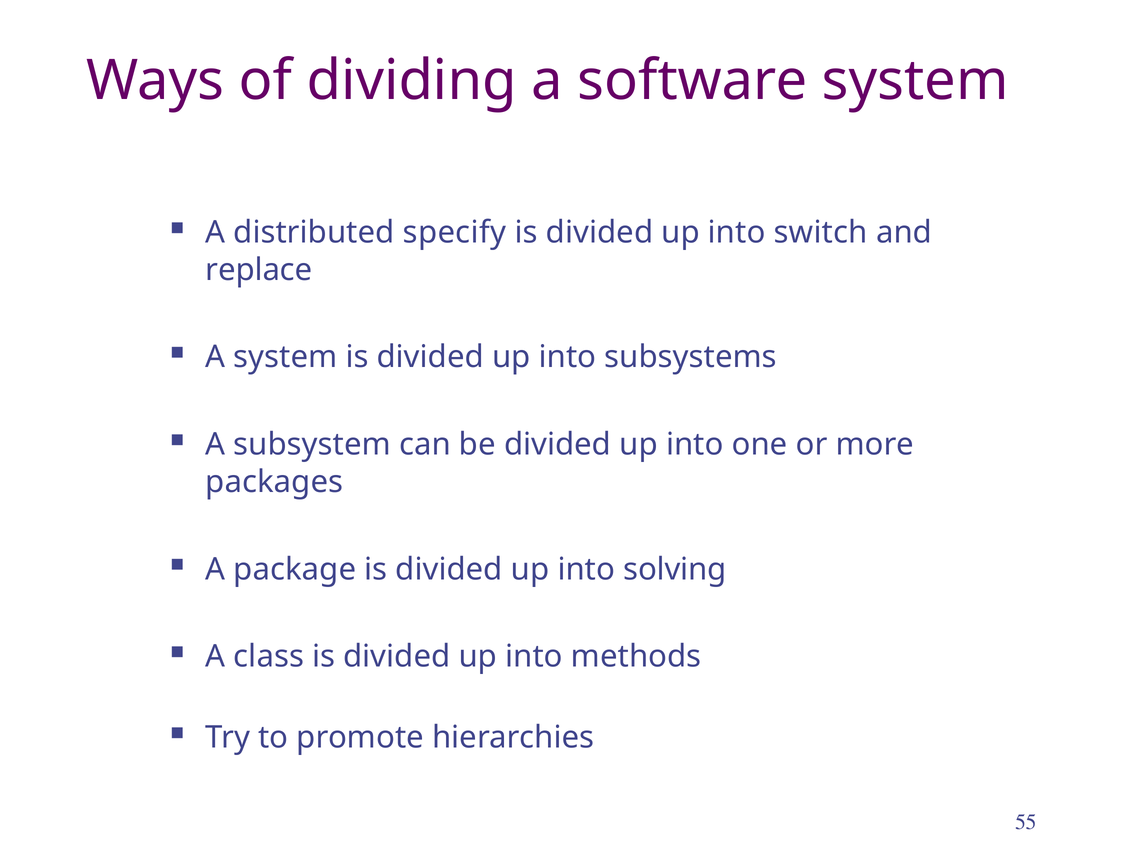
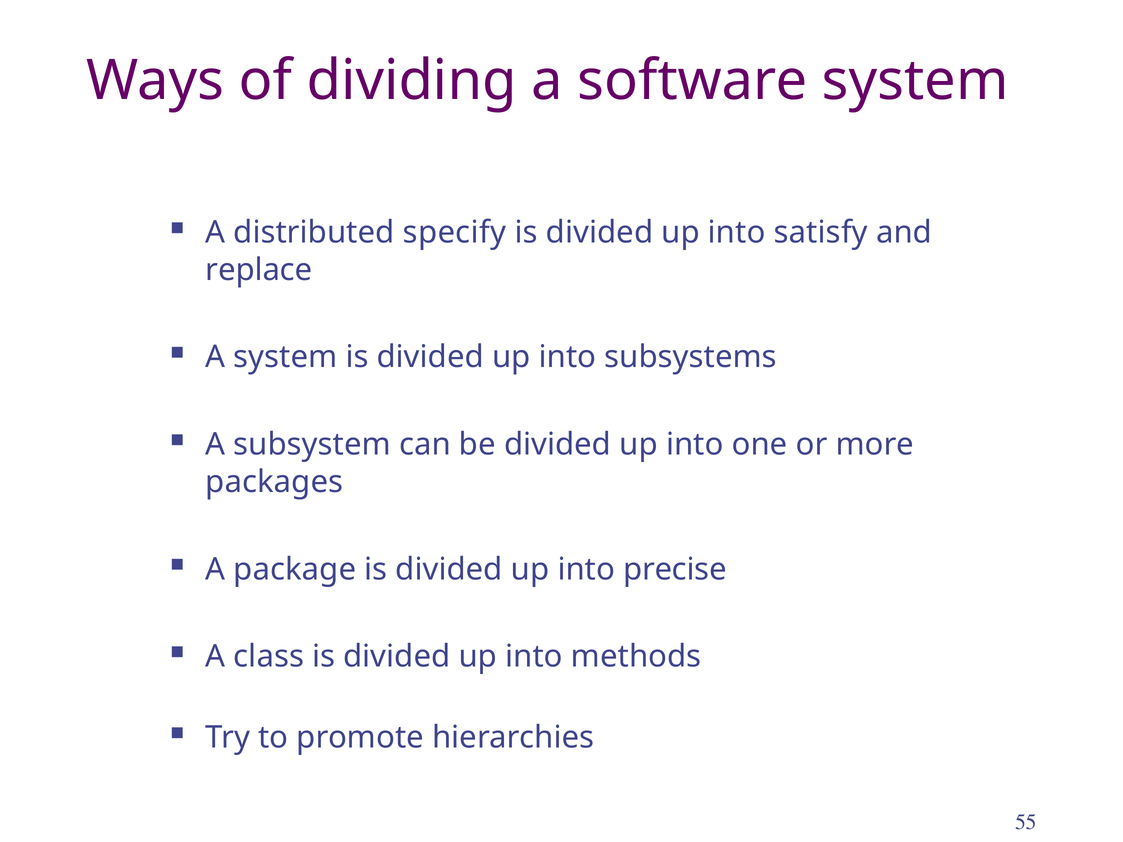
switch: switch -> satisfy
solving: solving -> precise
